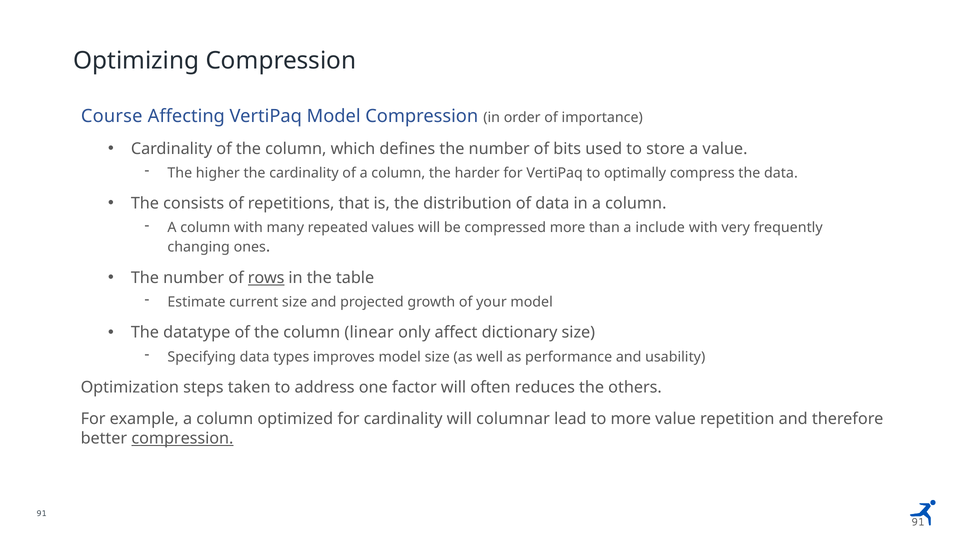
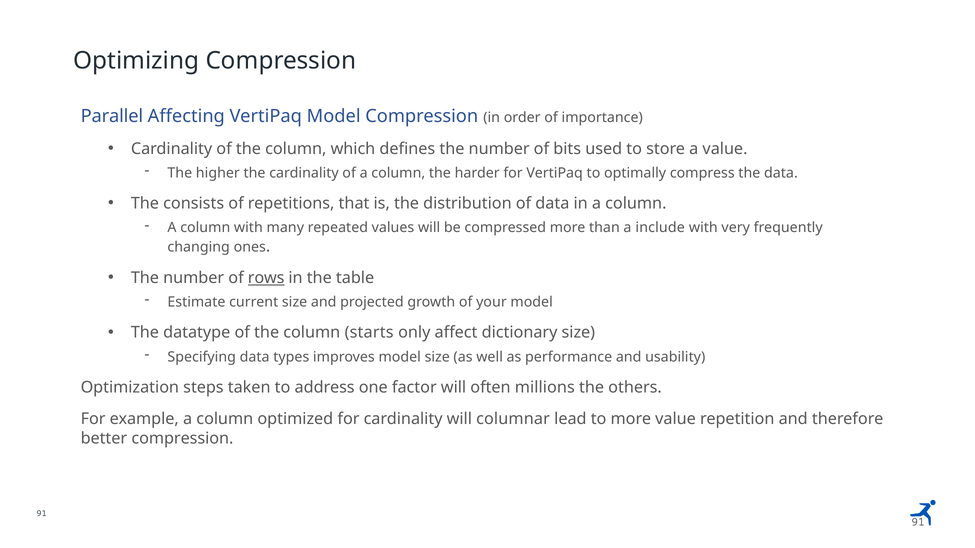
Course: Course -> Parallel
linear: linear -> starts
reduces: reduces -> millions
compression at (182, 439) underline: present -> none
